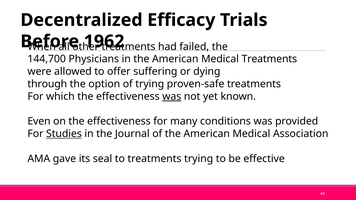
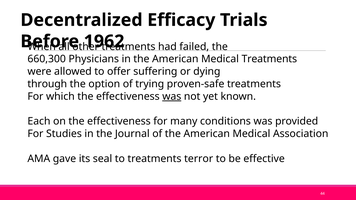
144,700: 144,700 -> 660,300
Even: Even -> Each
Studies underline: present -> none
treatments trying: trying -> terror
